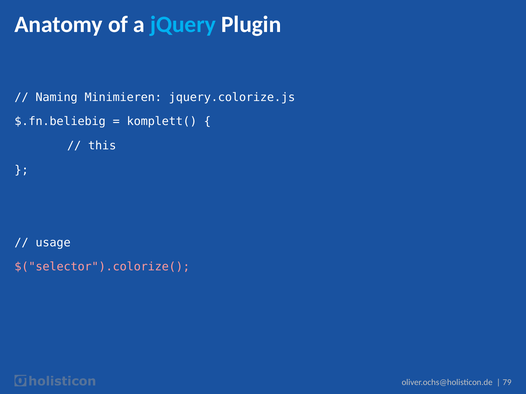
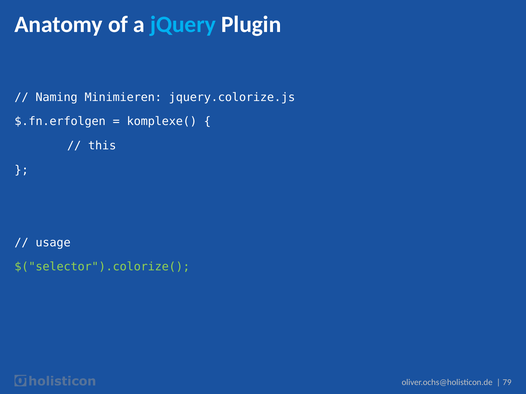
$.fn.beliebig: $.fn.beliebig -> $.fn.erfolgen
komplett(: komplett( -> komplexe(
$("selector").colorize( colour: pink -> light green
